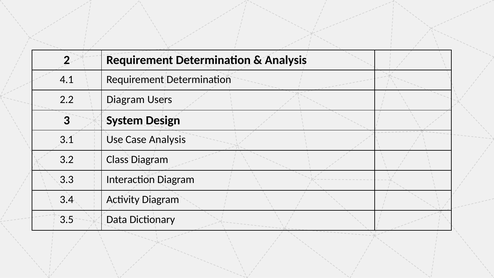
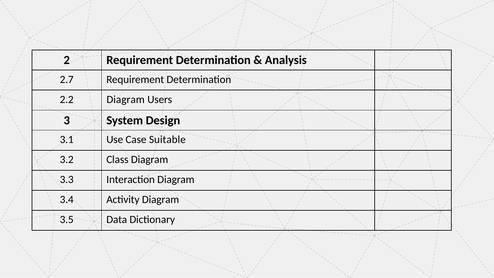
4.1: 4.1 -> 2.7
Case Analysis: Analysis -> Suitable
